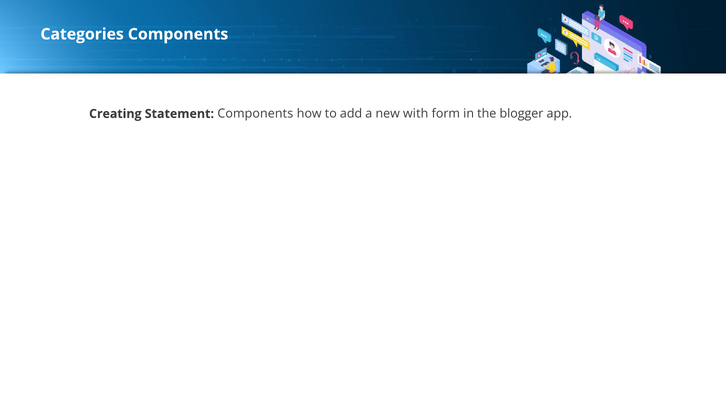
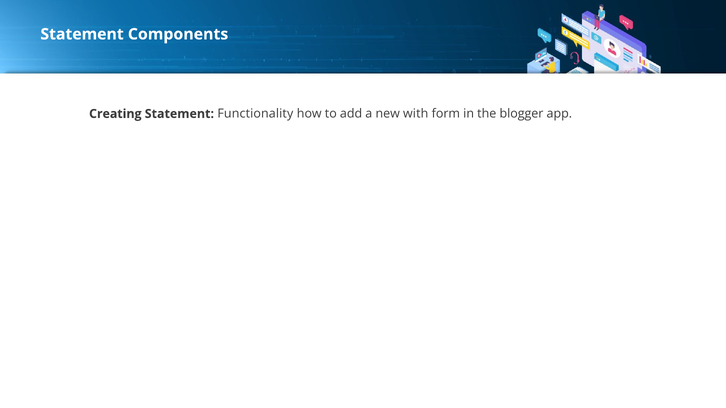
Categories at (82, 34): Categories -> Statement
Statement Components: Components -> Functionality
